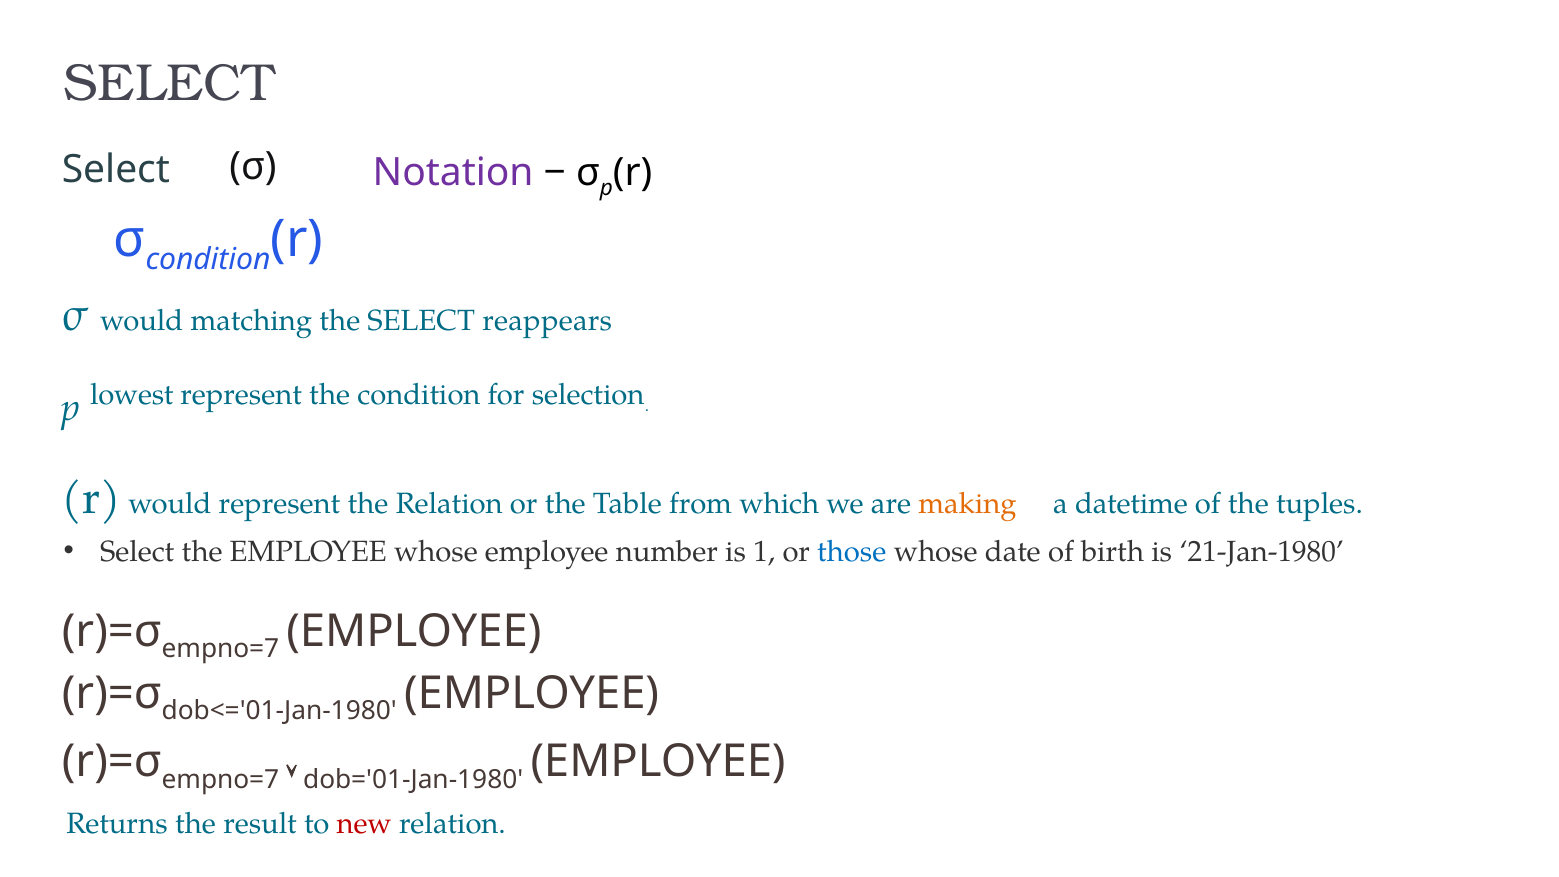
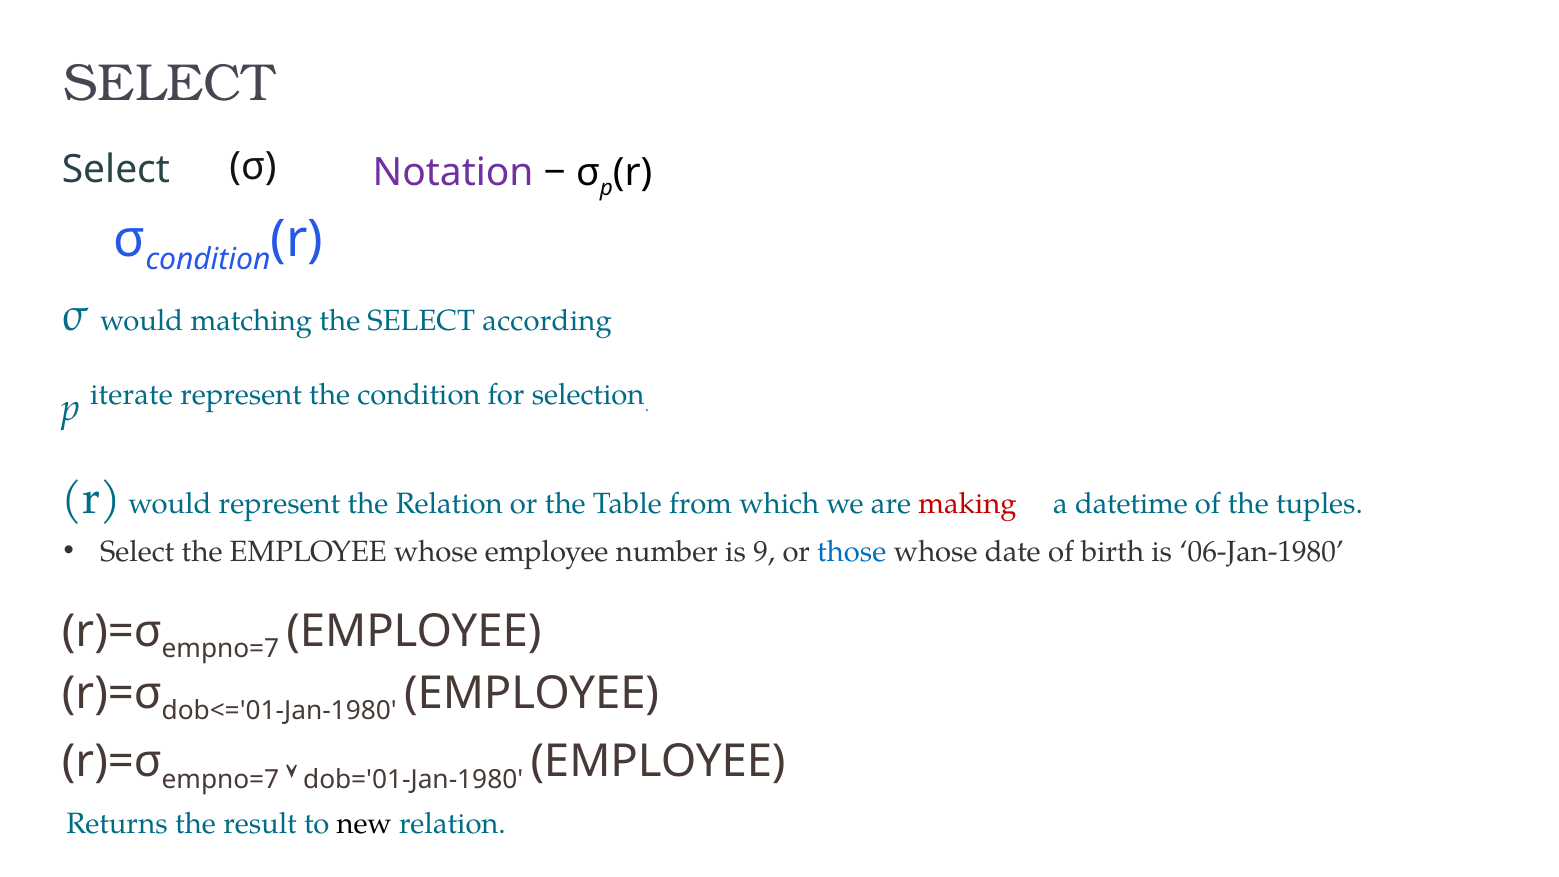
reappears: reappears -> according
lowest: lowest -> iterate
making colour: orange -> red
1: 1 -> 9
21-Jan-1980: 21-Jan-1980 -> 06-Jan-1980
new colour: red -> black
